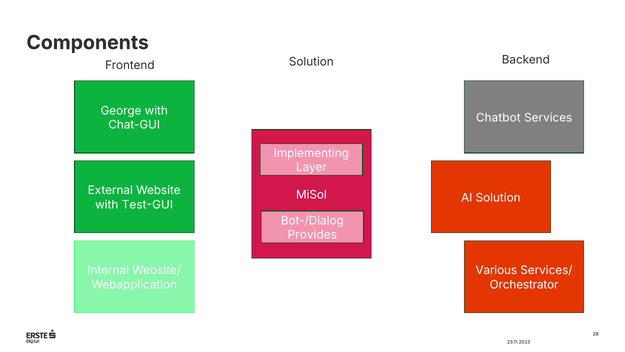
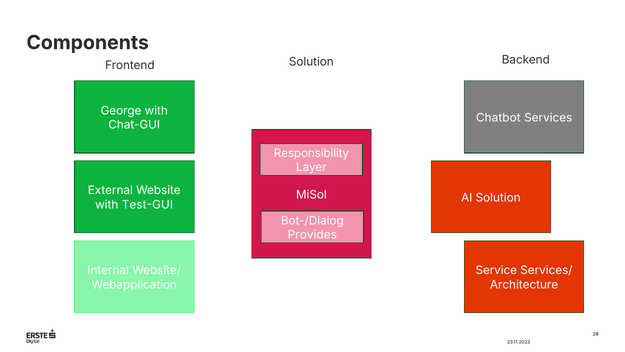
Implementing: Implementing -> Responsibility
Various: Various -> Service
Orchestrator: Orchestrator -> Architecture
